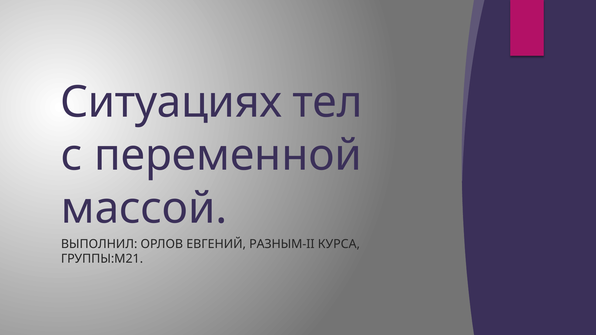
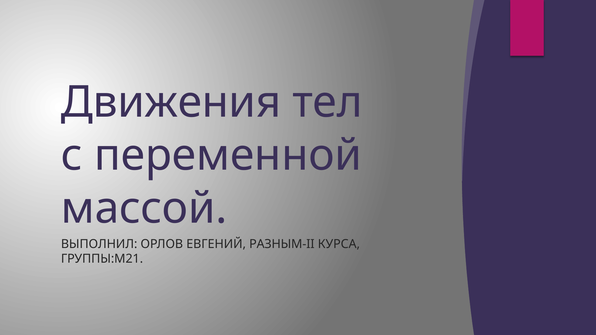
Ситуациях: Ситуациях -> Движения
